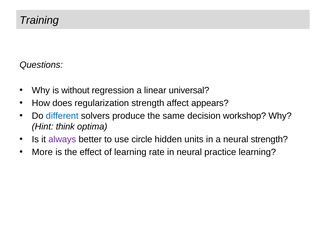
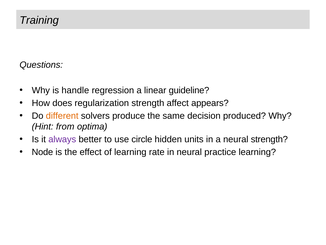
without: without -> handle
universal: universal -> guideline
different colour: blue -> orange
workshop: workshop -> produced
think: think -> from
More: More -> Node
